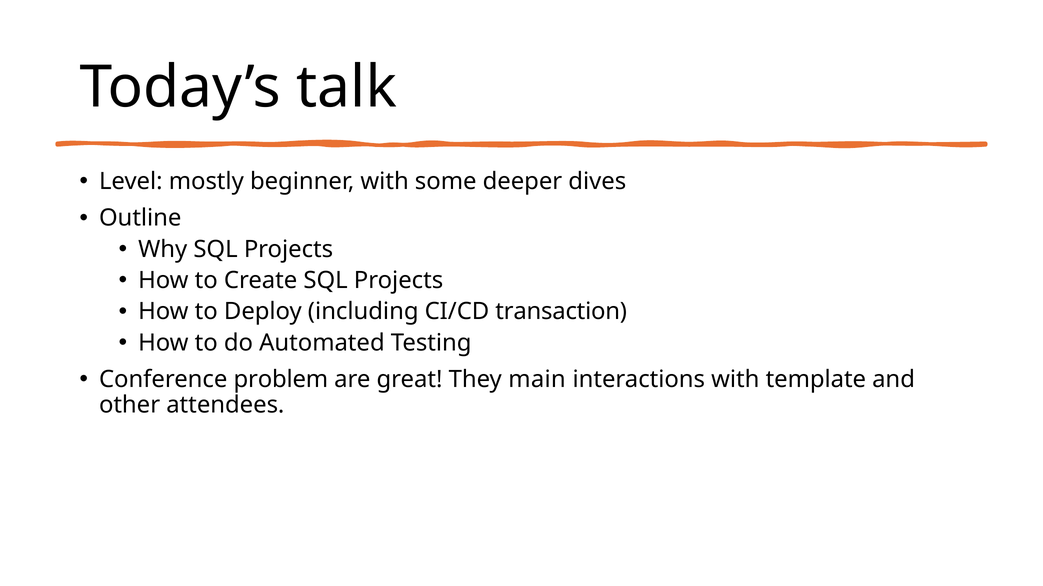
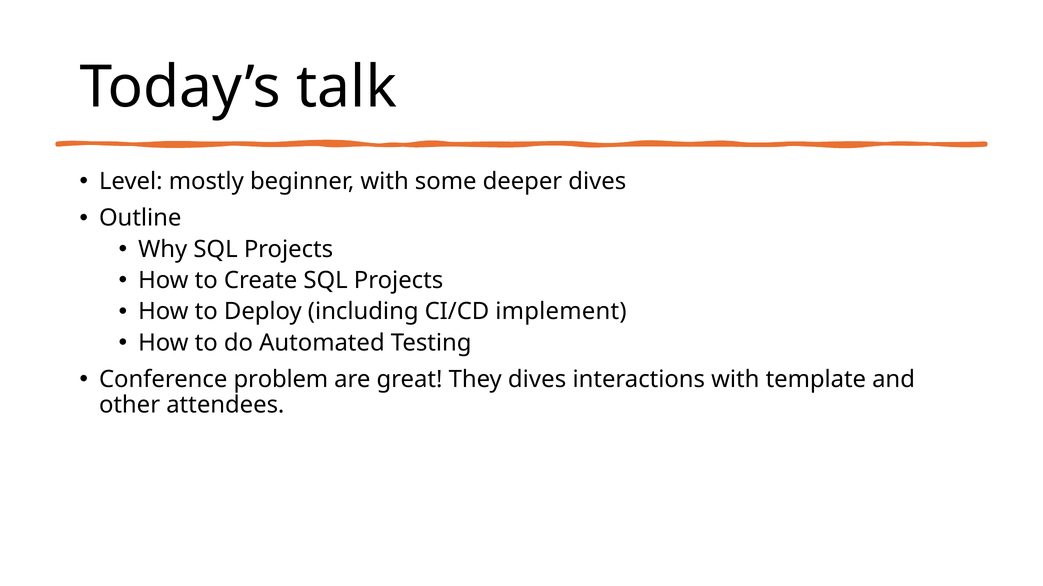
transaction: transaction -> implement
They main: main -> dives
